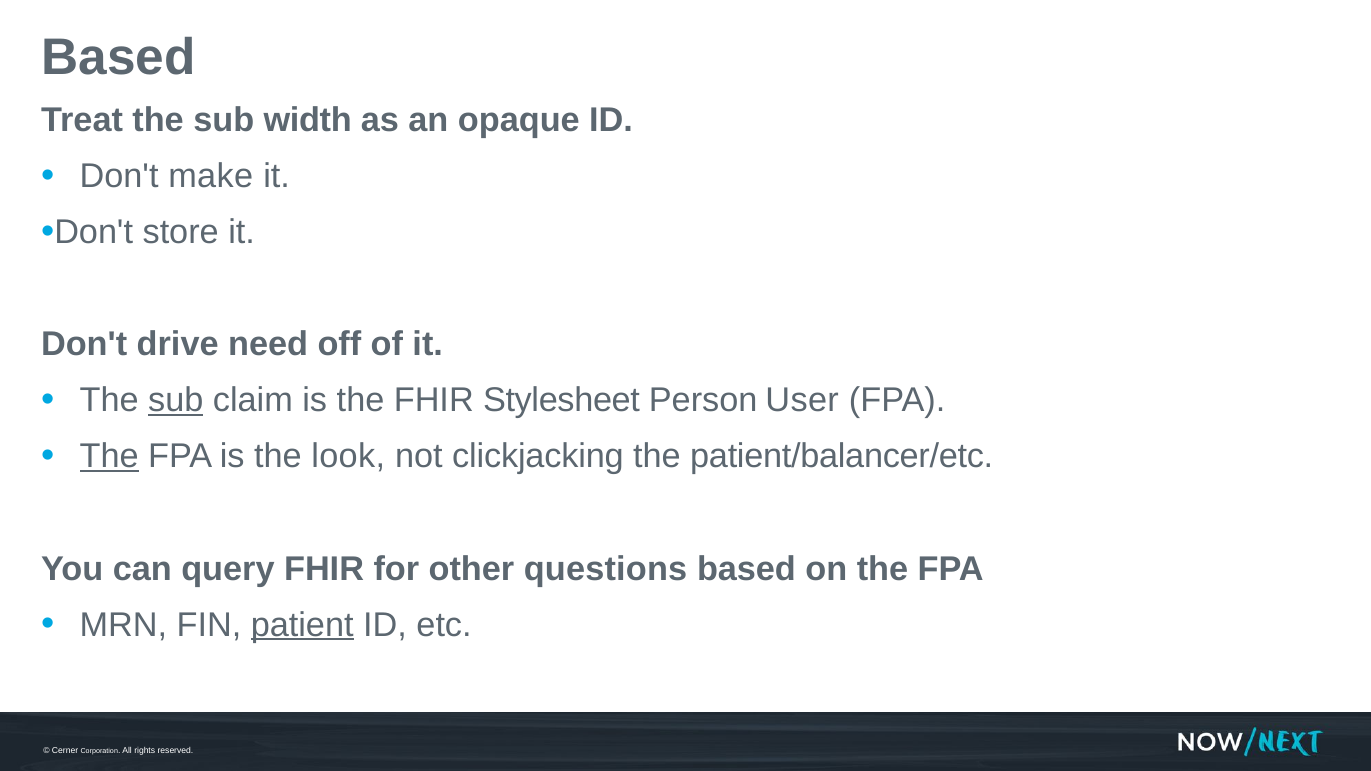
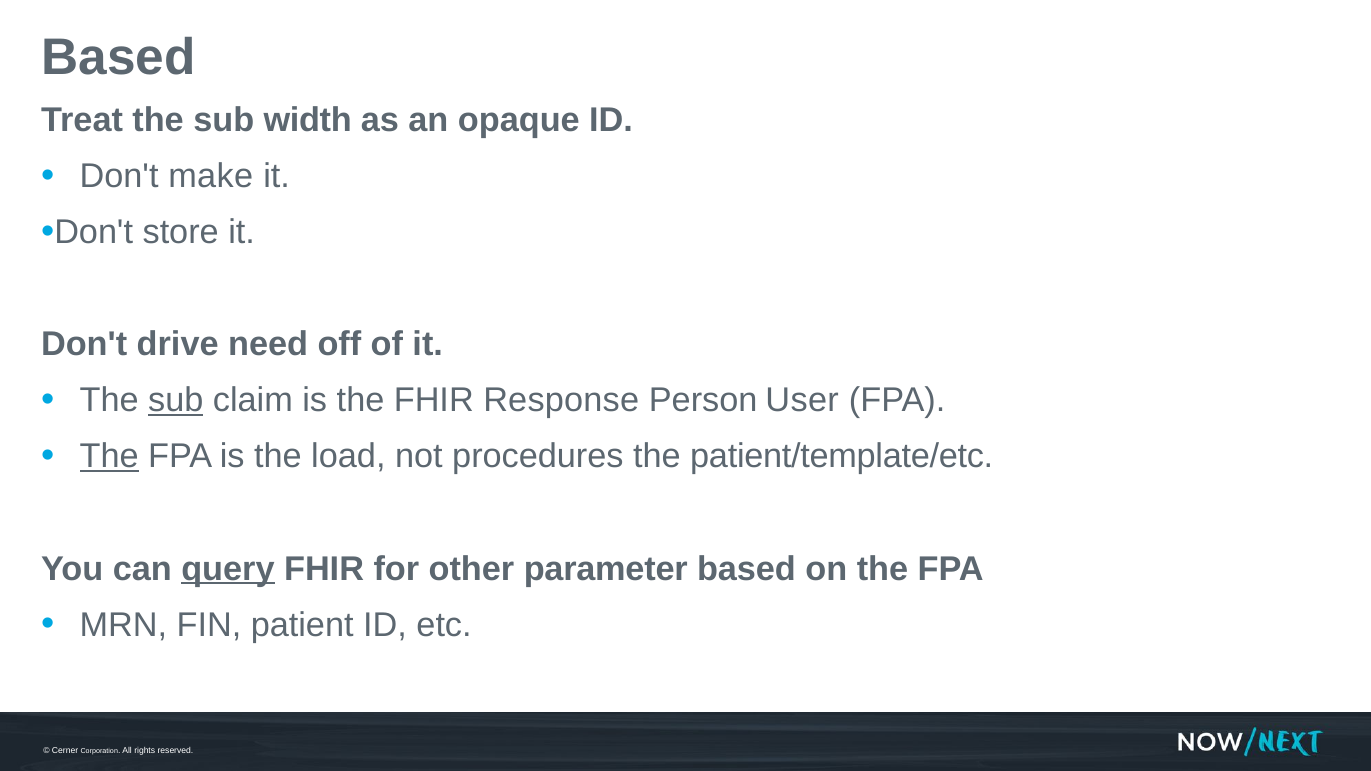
Stylesheet: Stylesheet -> Response
look: look -> load
clickjacking: clickjacking -> procedures
patient/balancer/etc: patient/balancer/etc -> patient/template/etc
query underline: none -> present
questions: questions -> parameter
patient underline: present -> none
